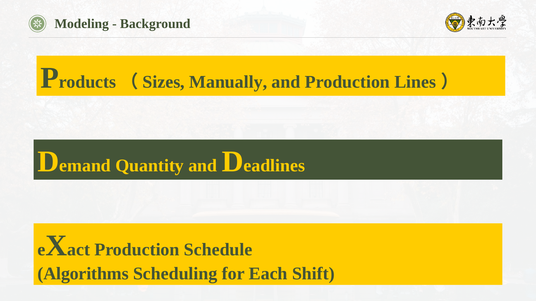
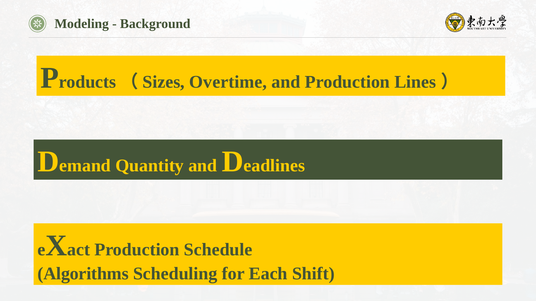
Manually: Manually -> Overtime
